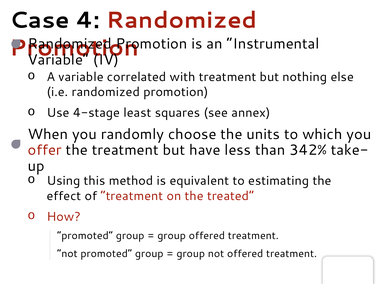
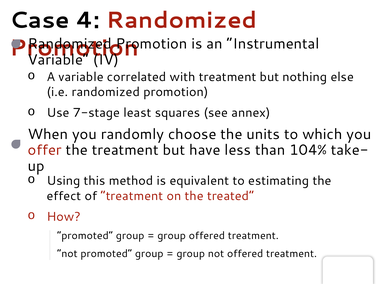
4-stage: 4-stage -> 7-stage
342%: 342% -> 104%
